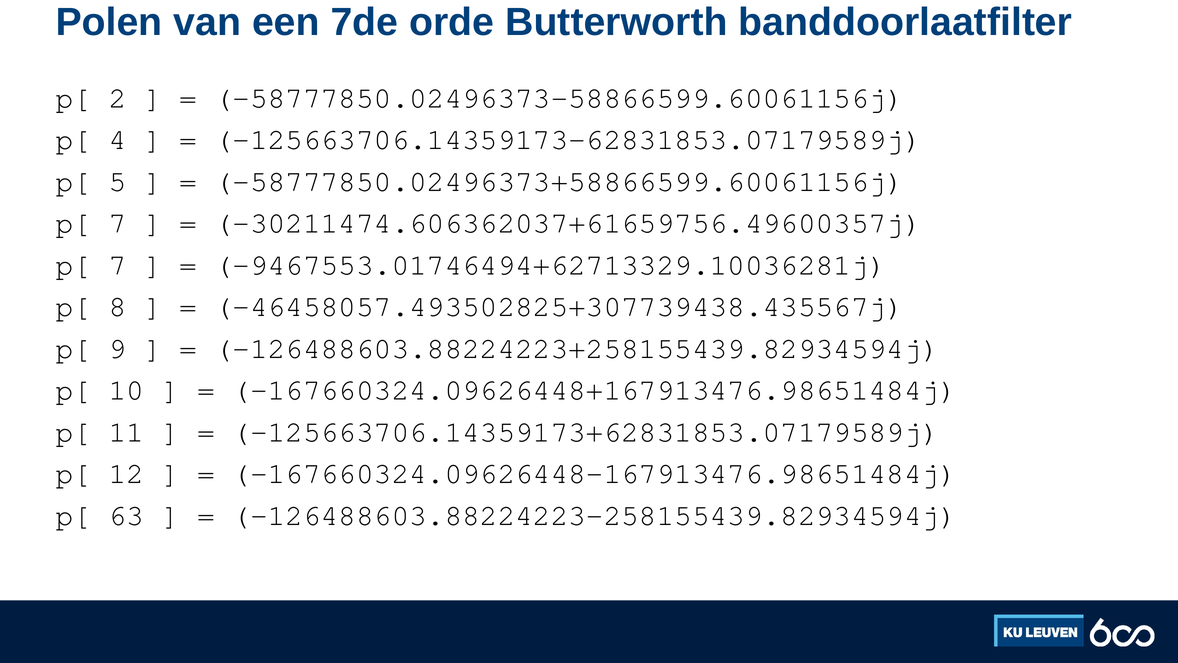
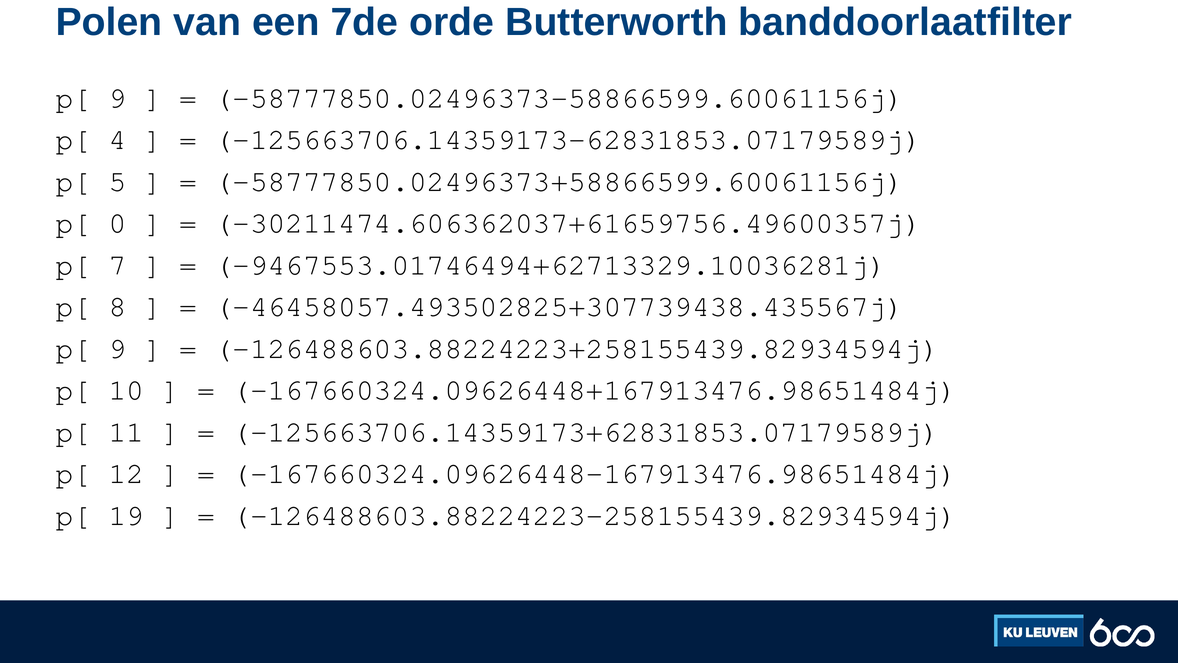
2 at (118, 98): 2 -> 9
7 at (118, 223): 7 -> 0
63: 63 -> 19
